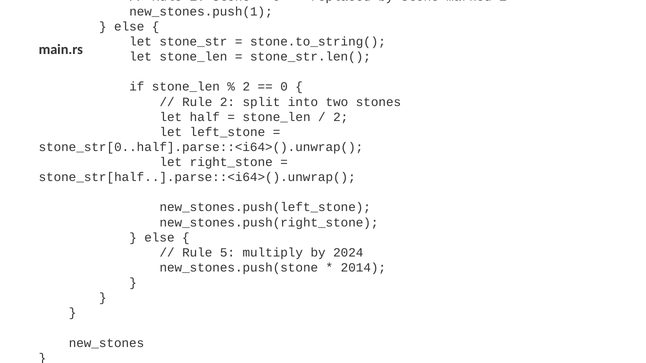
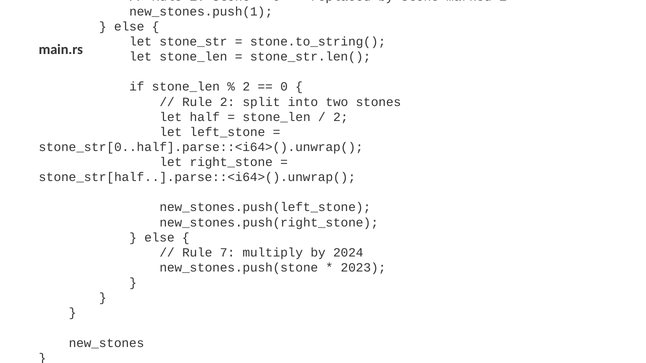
5: 5 -> 7
2014: 2014 -> 2023
